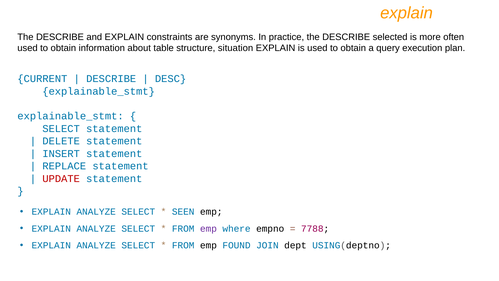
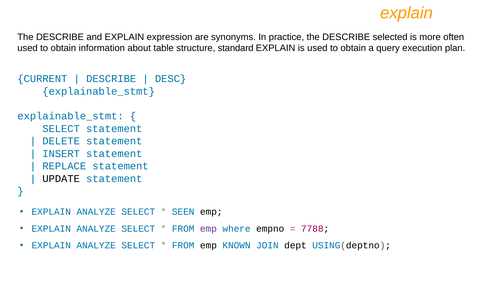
constraints: constraints -> expression
situation: situation -> standard
UPDATE colour: red -> black
FOUND: FOUND -> KNOWN
